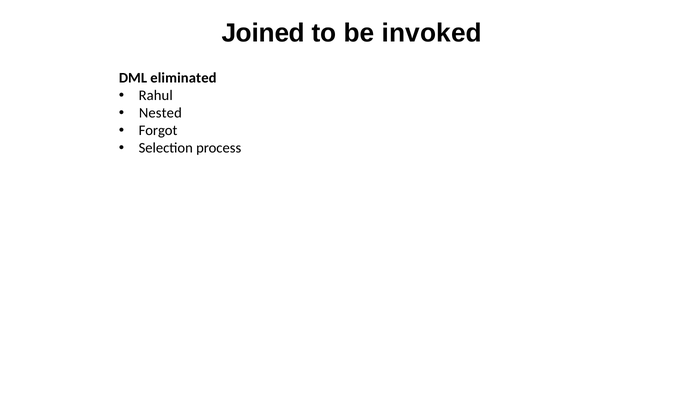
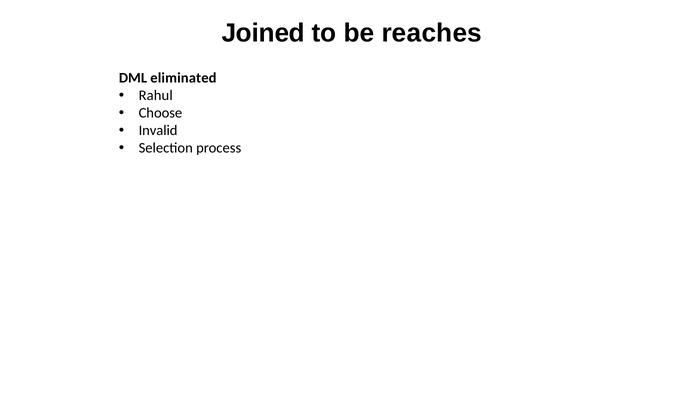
invoked: invoked -> reaches
Nested: Nested -> Choose
Forgot: Forgot -> Invalid
